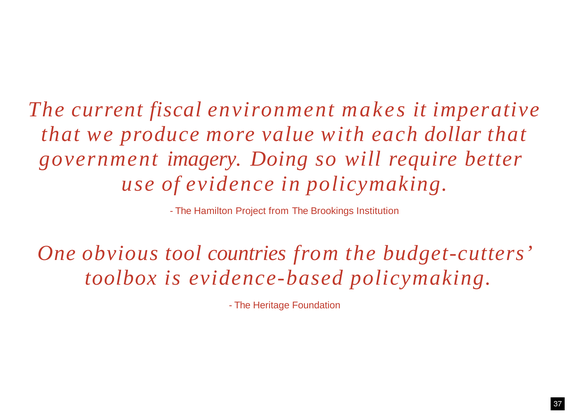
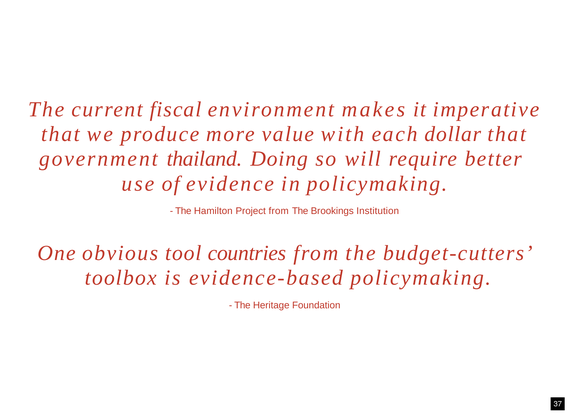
imagery: imagery -> thailand
